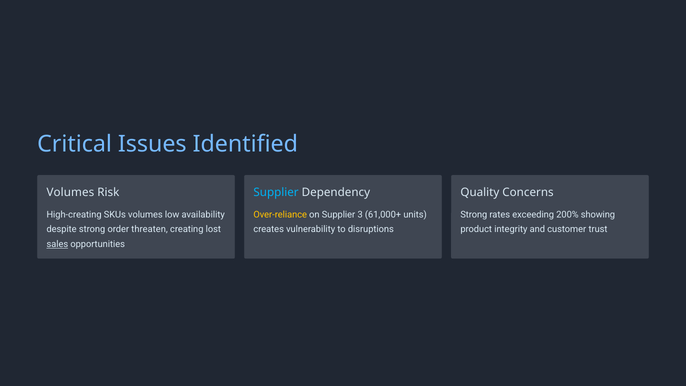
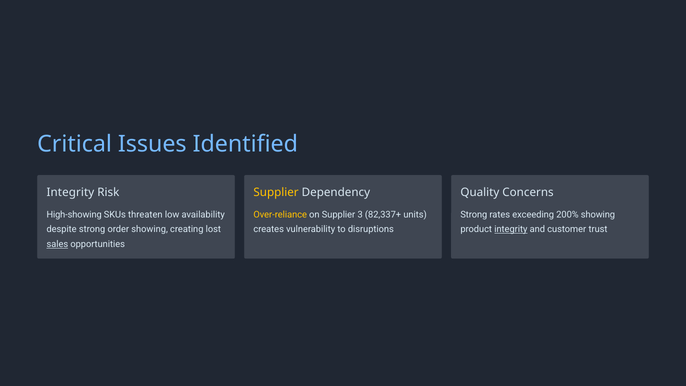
Volumes at (70, 192): Volumes -> Integrity
Supplier at (276, 192) colour: light blue -> yellow
High-creating: High-creating -> High-showing
SKUs volumes: volumes -> threaten
61,000+: 61,000+ -> 82,337+
order threaten: threaten -> showing
integrity at (511, 229) underline: none -> present
